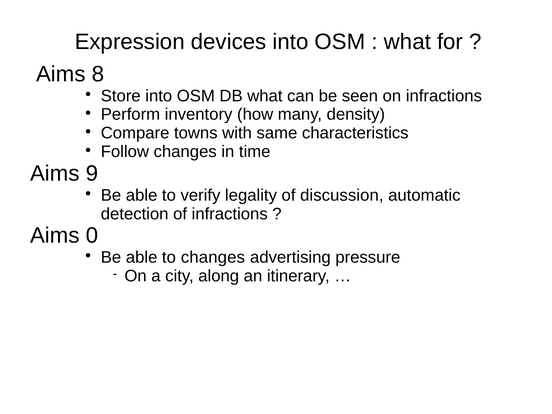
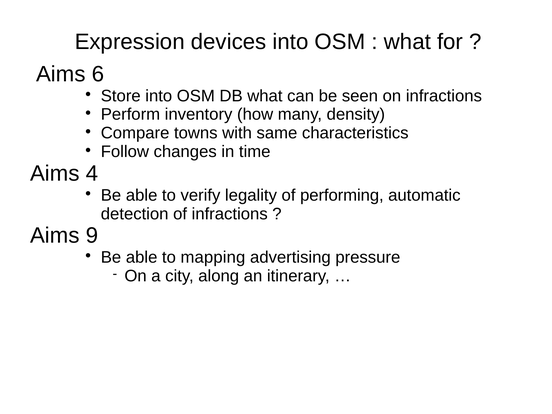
8: 8 -> 6
9: 9 -> 4
discussion: discussion -> performing
0: 0 -> 9
to changes: changes -> mapping
